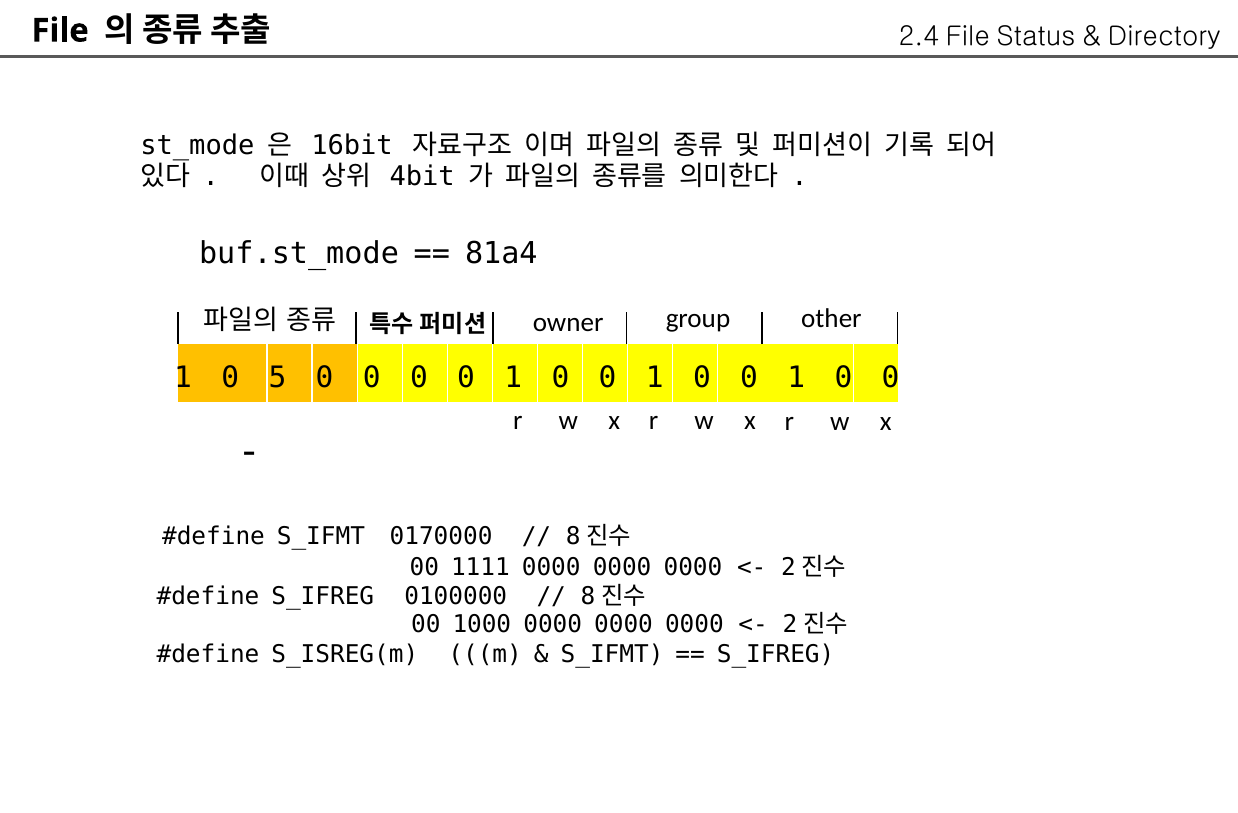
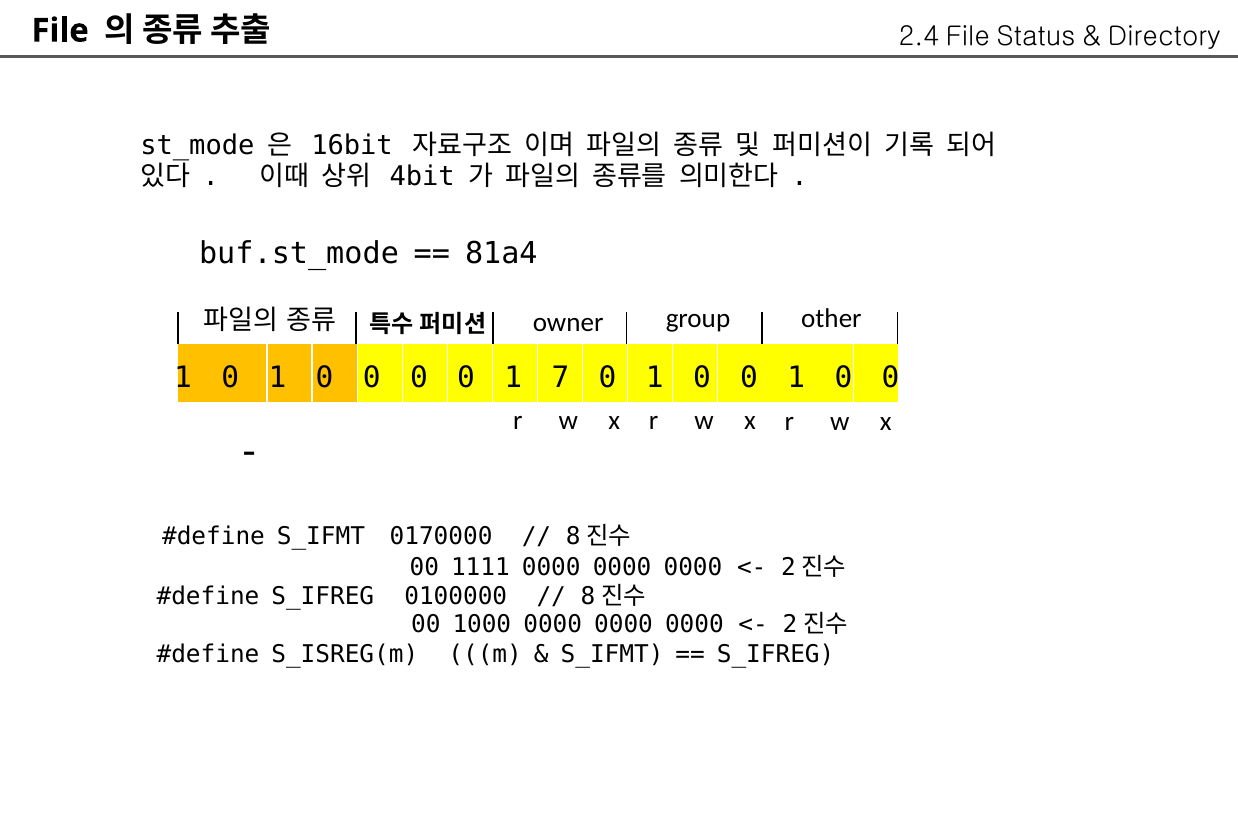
1 0 5: 5 -> 1
0 at (560, 377): 0 -> 7
